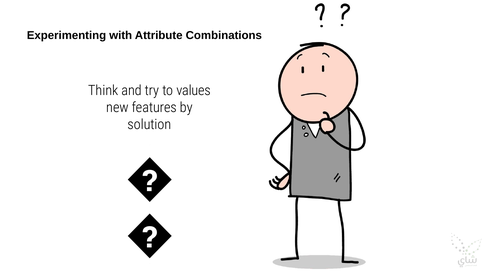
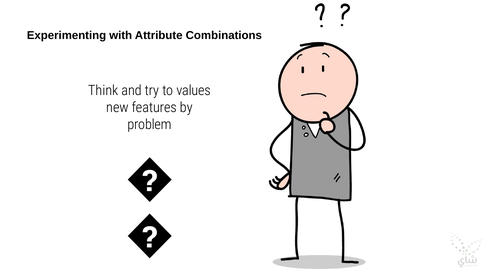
solution: solution -> problem
